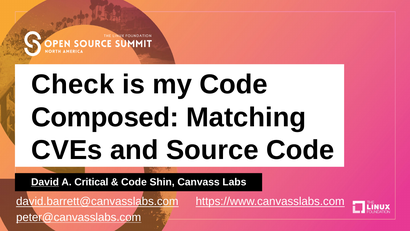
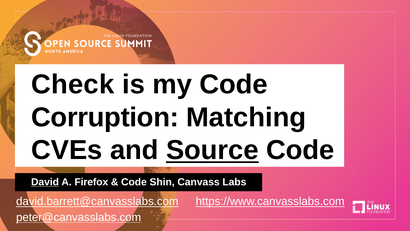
Composed: Composed -> Corruption
Source underline: none -> present
Critical: Critical -> Firefox
